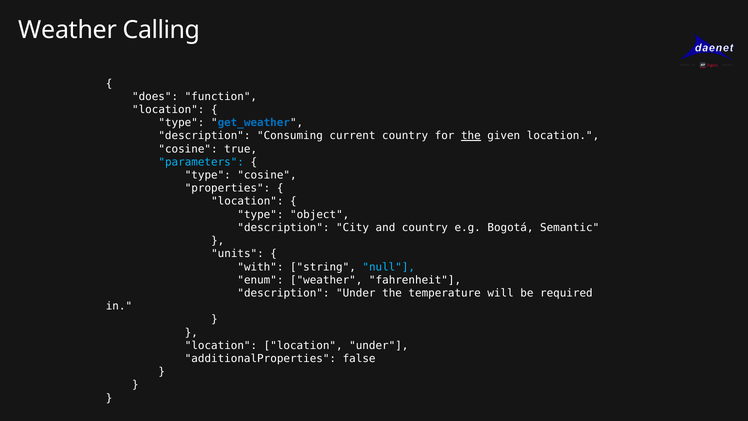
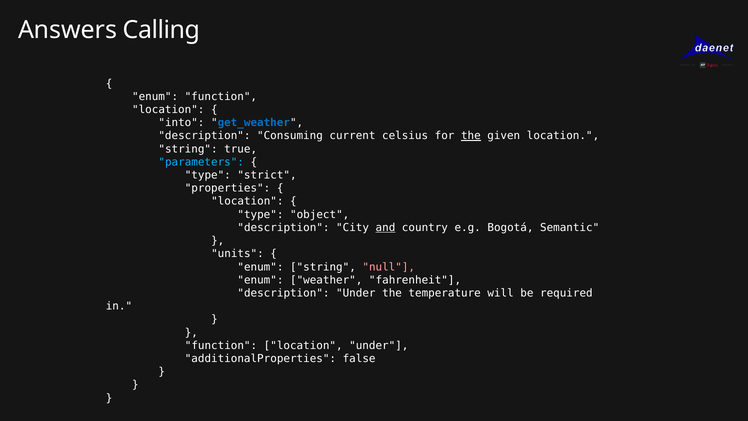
Weather at (68, 30): Weather -> Answers
does at (155, 96): does -> enum
type at (181, 123): type -> into
current country: country -> celsius
cosine at (188, 149): cosine -> string
type cosine: cosine -> strict
and underline: none -> present
with at (260, 267): with -> enum
null colour: light blue -> pink
location at (221, 345): location -> function
